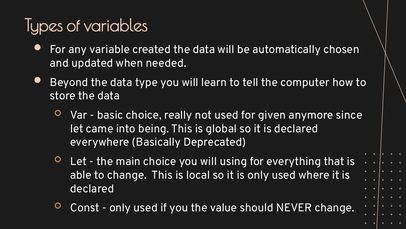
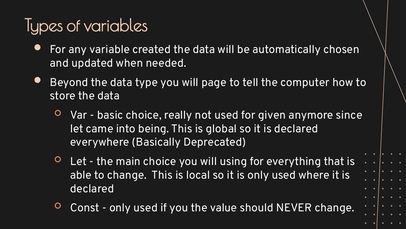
learn: learn -> page
